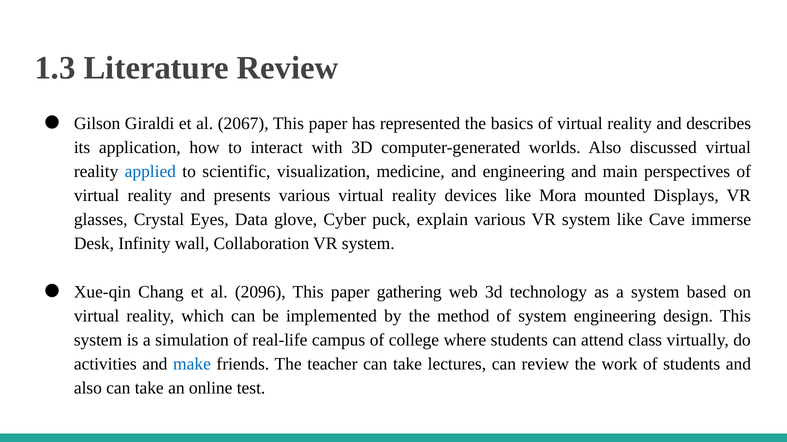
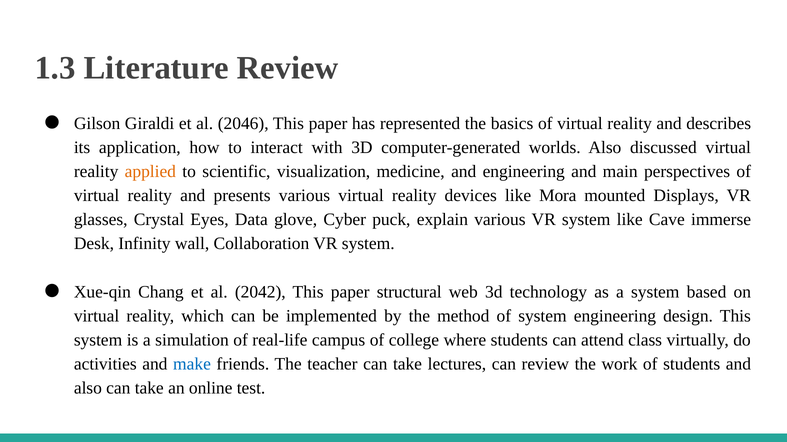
2067: 2067 -> 2046
applied colour: blue -> orange
2096: 2096 -> 2042
gathering: gathering -> structural
